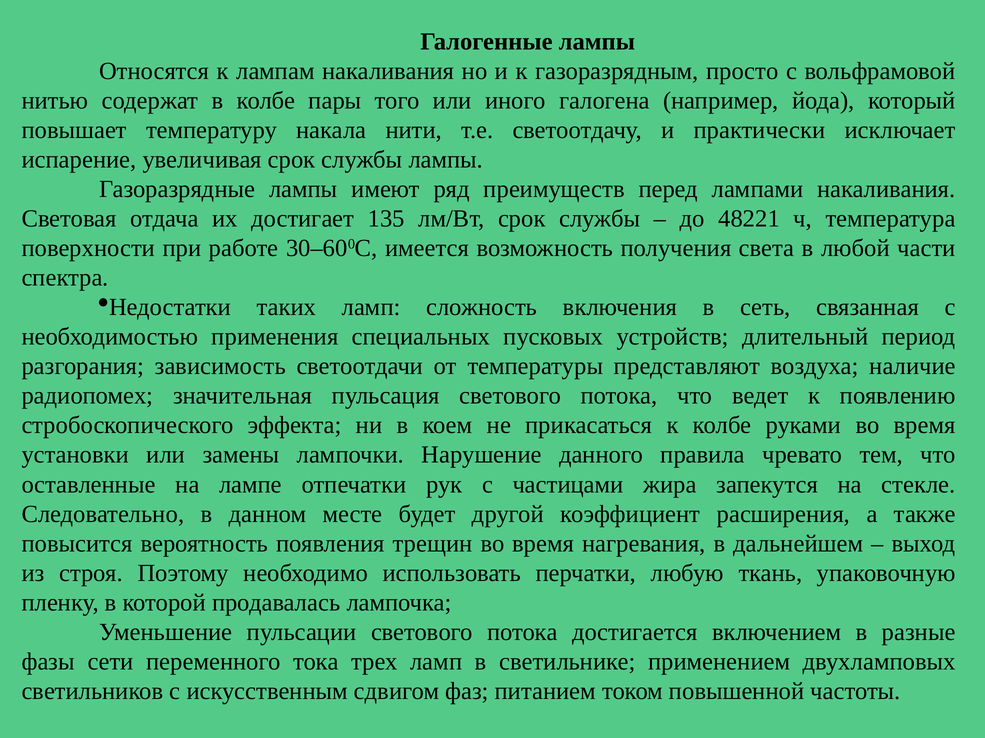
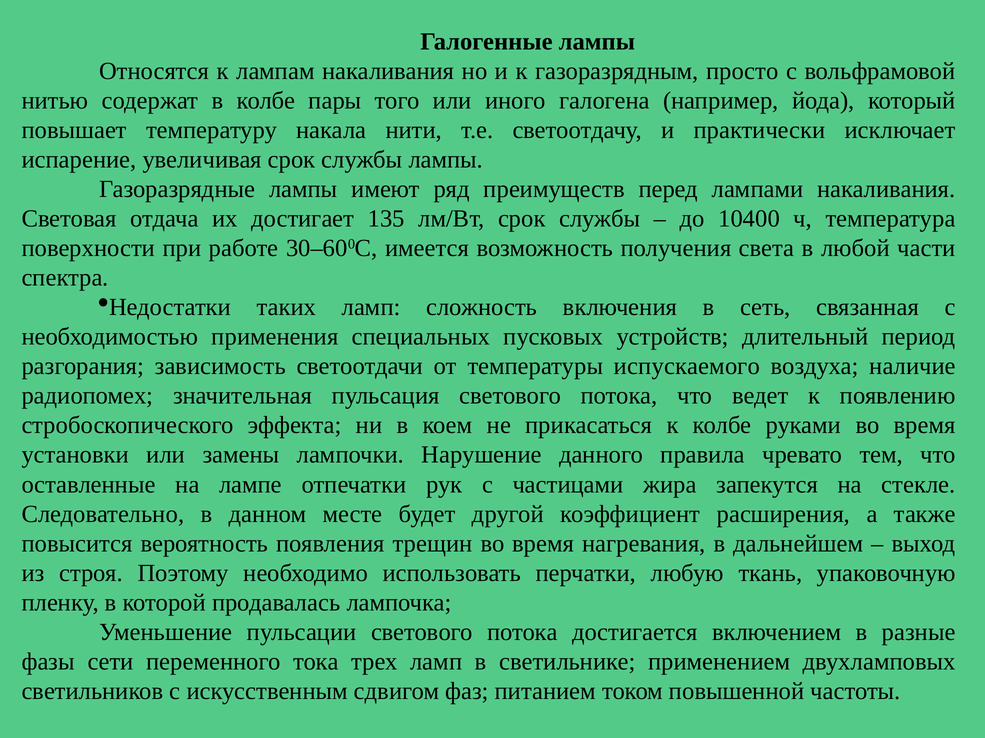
48221: 48221 -> 10400
представляют: представляют -> испускаемого
